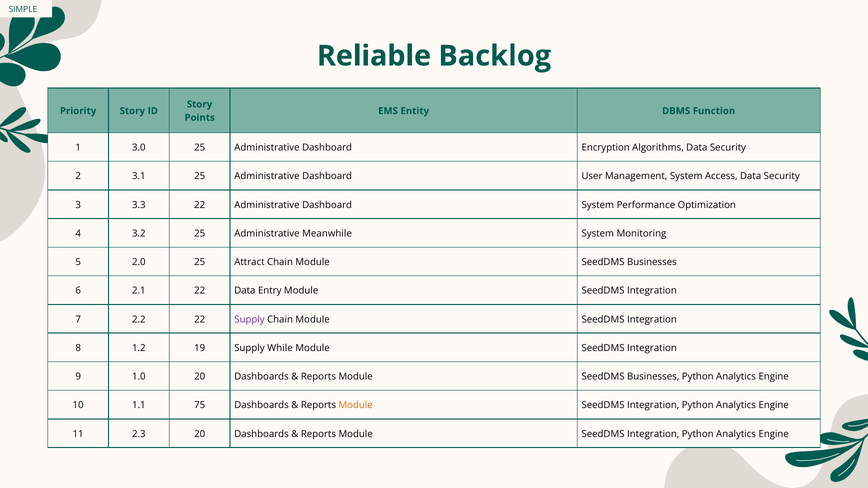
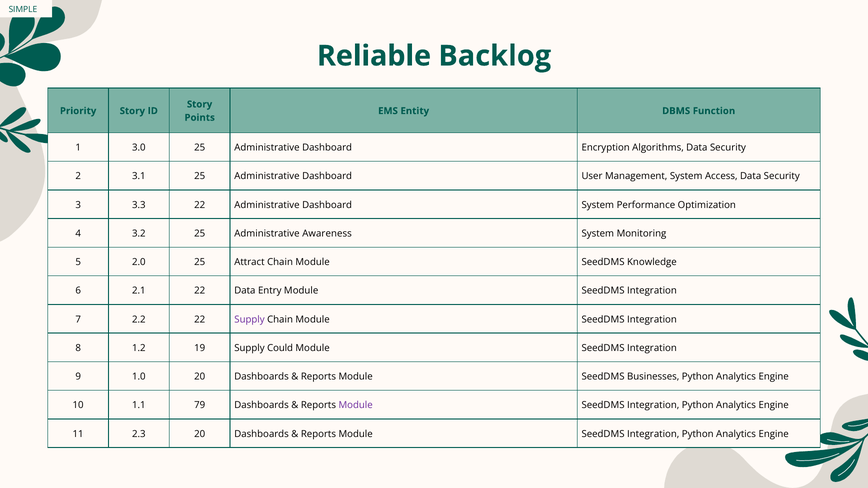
Meanwhile: Meanwhile -> Awareness
Chain Module SeedDMS Businesses: Businesses -> Knowledge
While: While -> Could
75: 75 -> 79
Module at (356, 405) colour: orange -> purple
